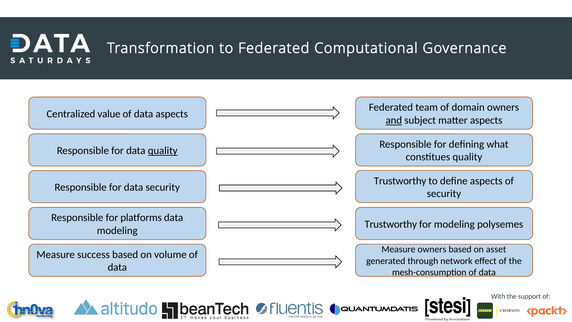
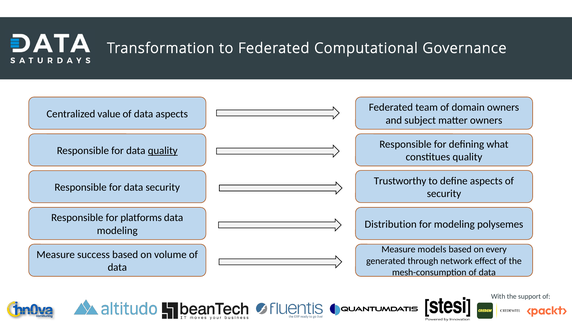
and underline: present -> none
matter aspects: aspects -> owners
Trustworthy at (391, 224): Trustworthy -> Distribution
Measure owners: owners -> models
asset: asset -> every
